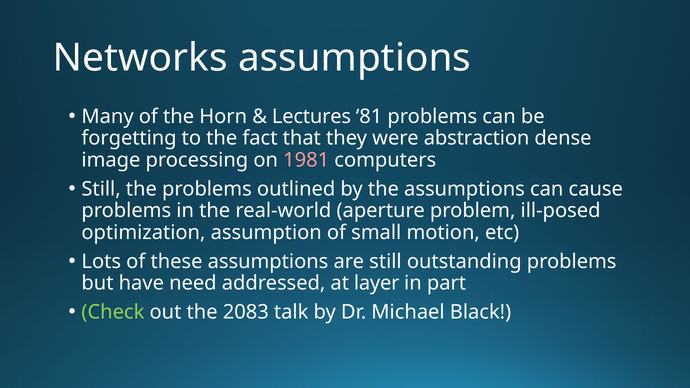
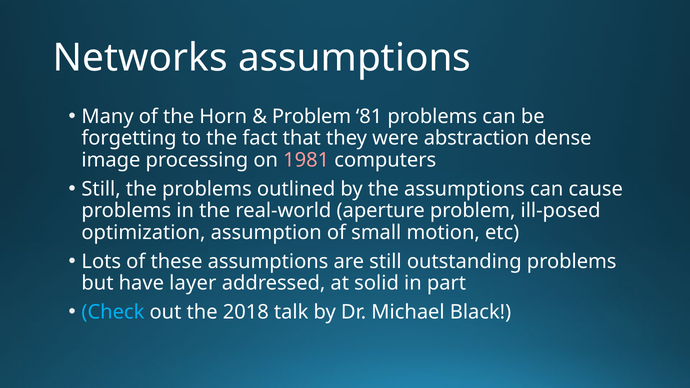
Lectures at (311, 117): Lectures -> Problem
need: need -> layer
layer: layer -> solid
Check colour: light green -> light blue
2083: 2083 -> 2018
